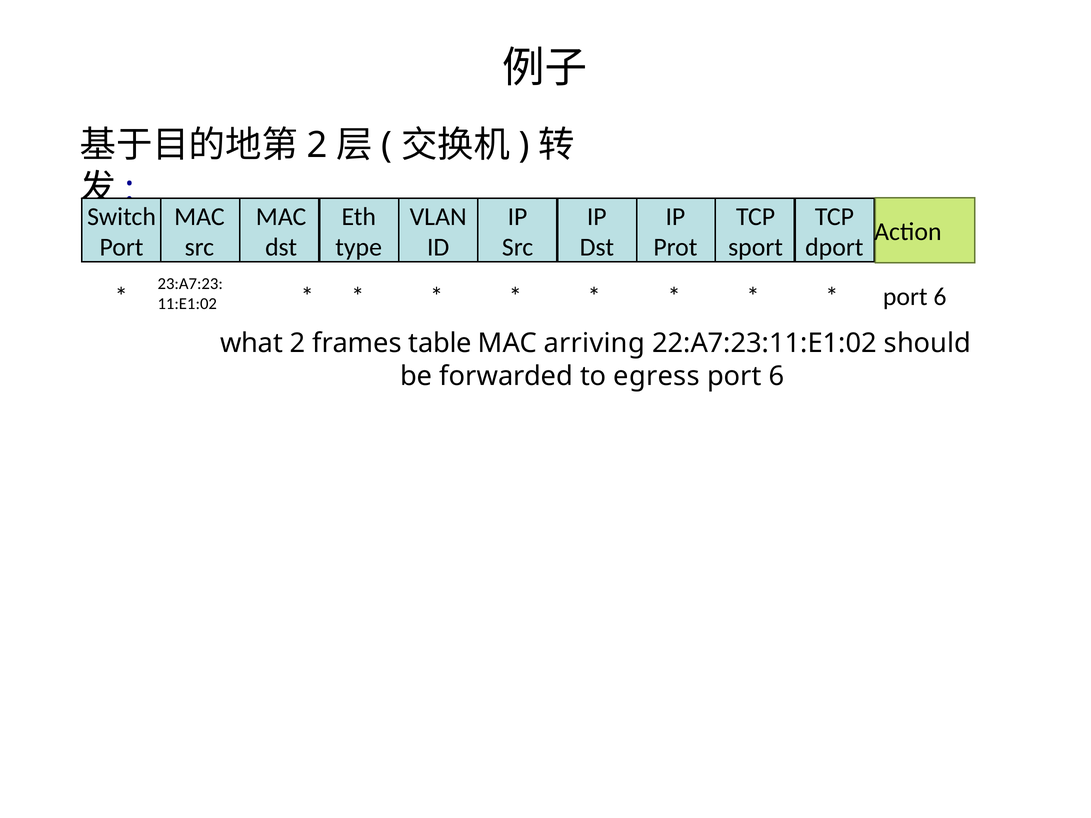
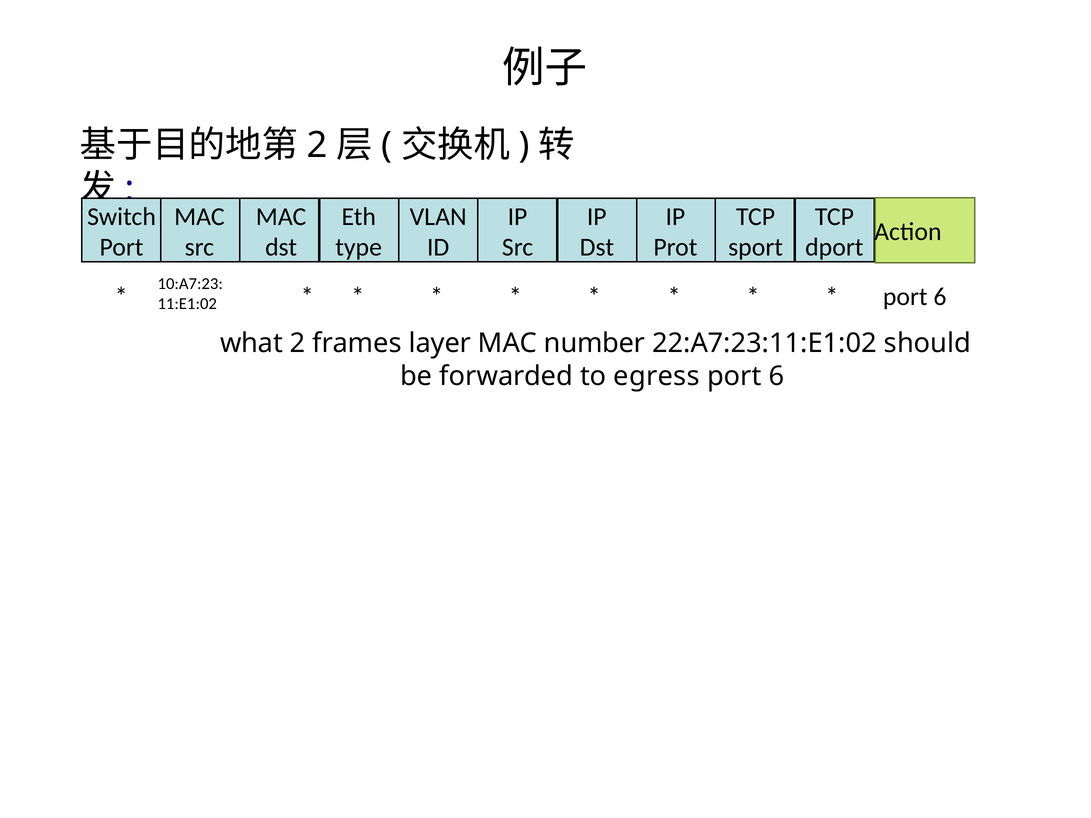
23:A7:23: 23:A7:23 -> 10:A7:23
table: table -> layer
arriving: arriving -> number
